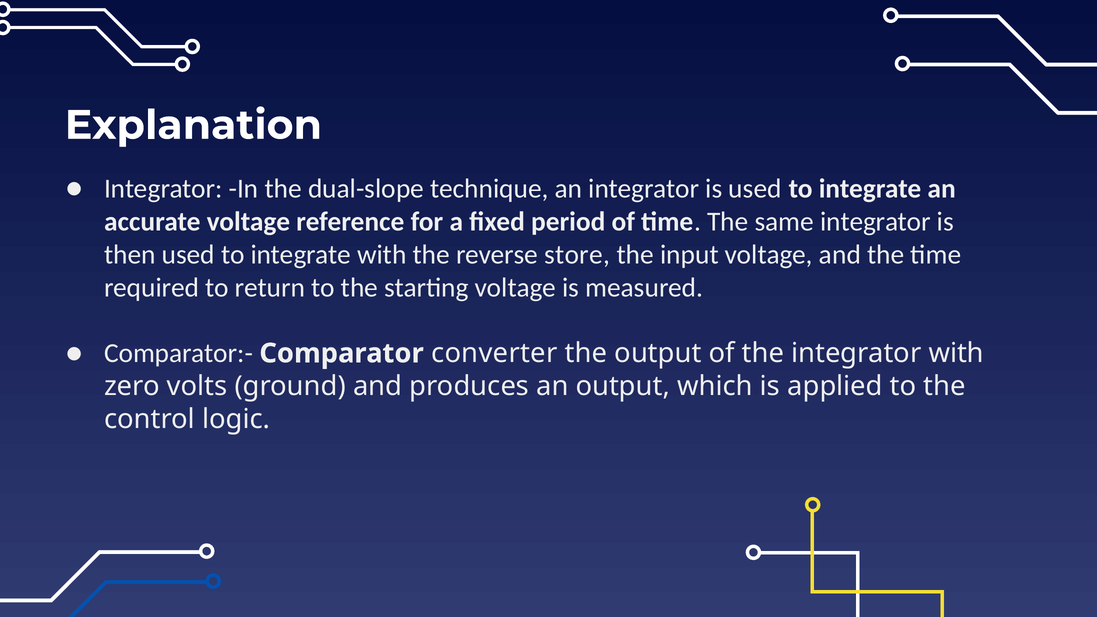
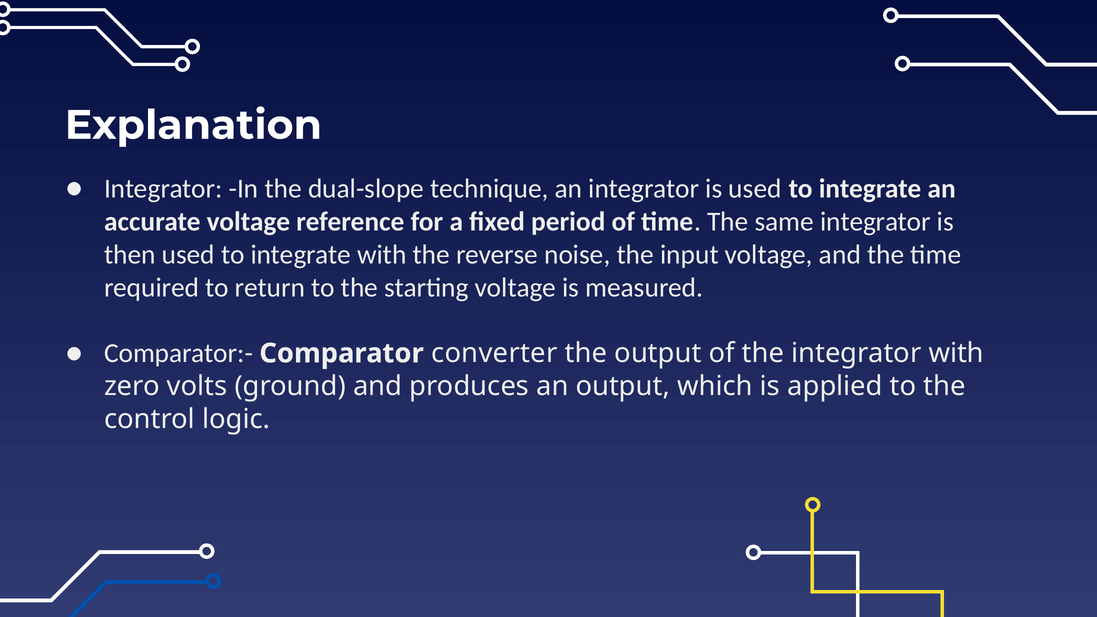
store: store -> noise
